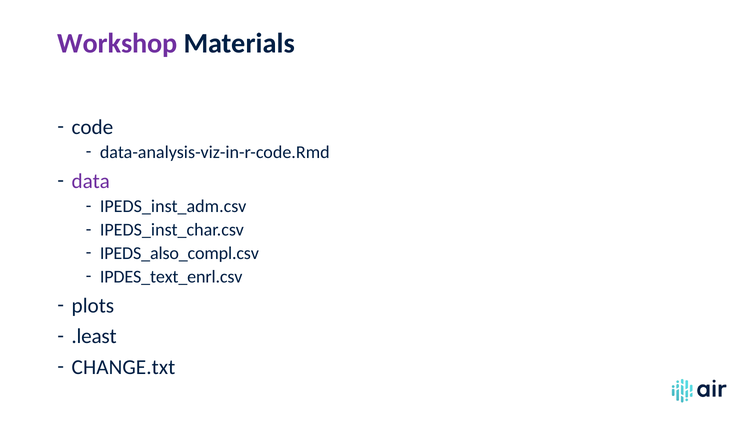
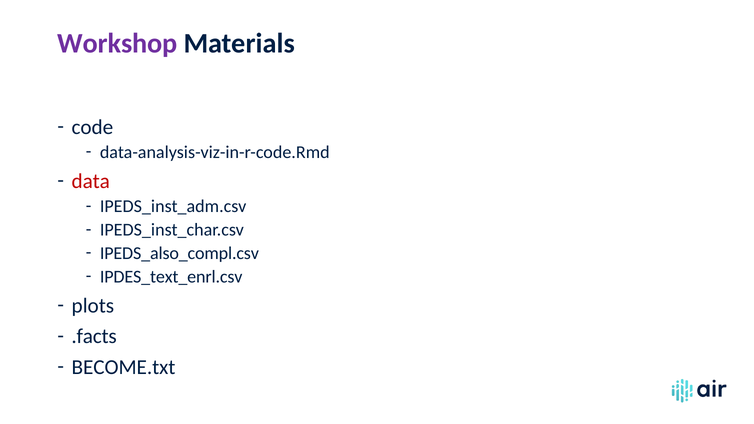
data colour: purple -> red
.least: .least -> .facts
CHANGE.txt: CHANGE.txt -> BECOME.txt
